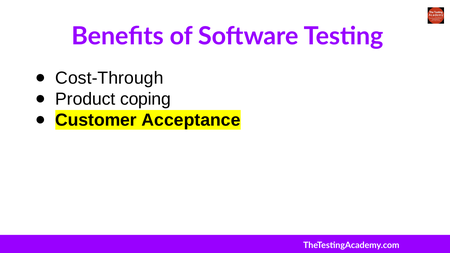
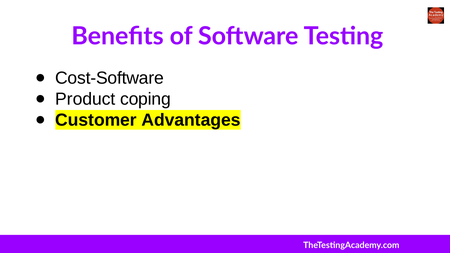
Cost-Through: Cost-Through -> Cost-Software
Acceptance: Acceptance -> Advantages
